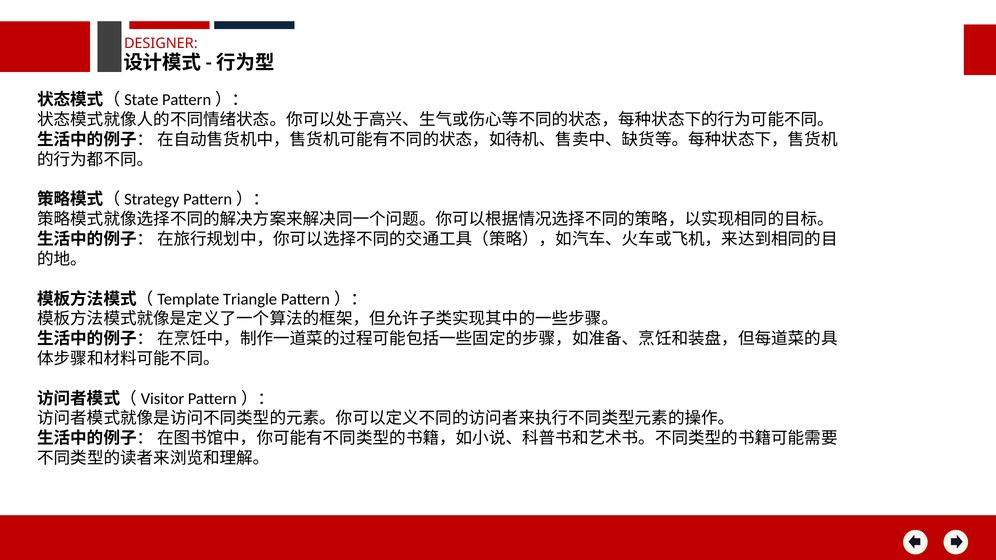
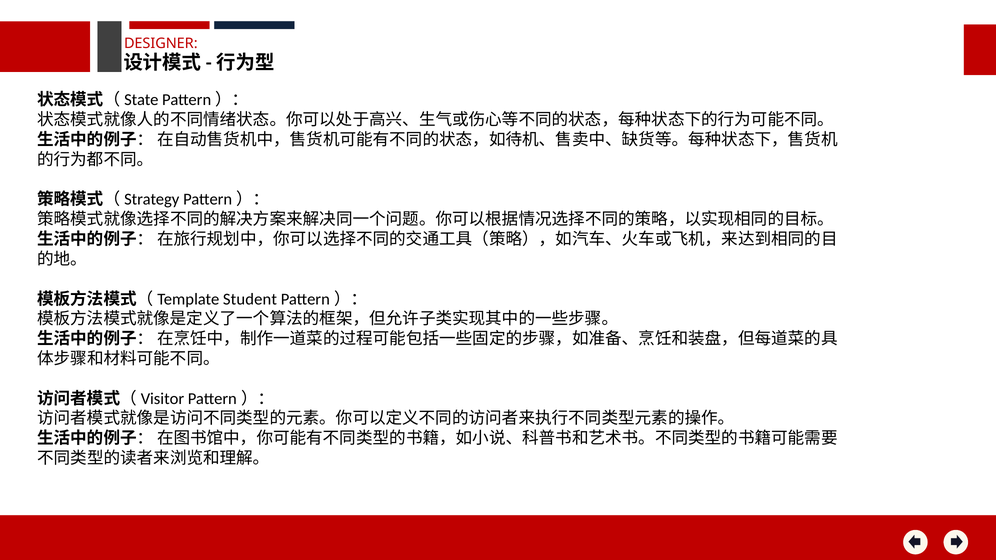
Triangle: Triangle -> Student
